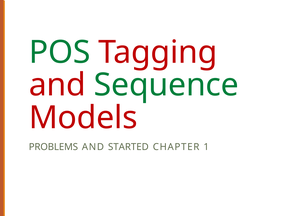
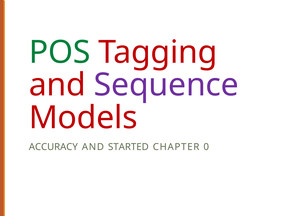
Sequence colour: green -> purple
PROBLEMS: PROBLEMS -> ACCURACY
1: 1 -> 0
